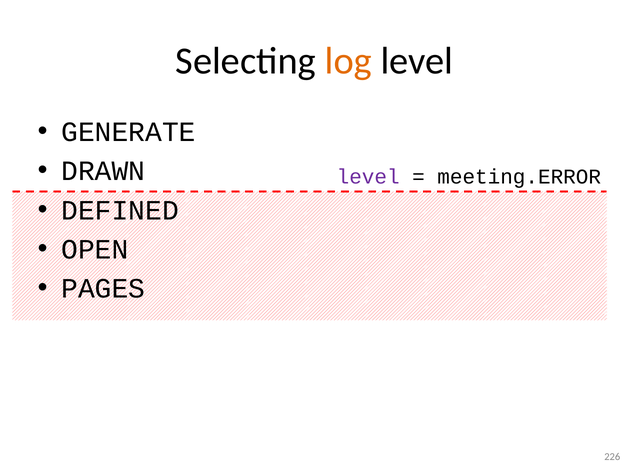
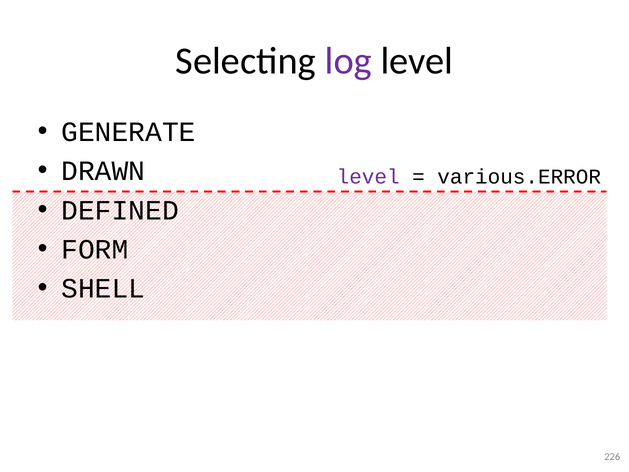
log colour: orange -> purple
meeting.ERROR: meeting.ERROR -> various.ERROR
OPEN: OPEN -> FORM
PAGES: PAGES -> SHELL
